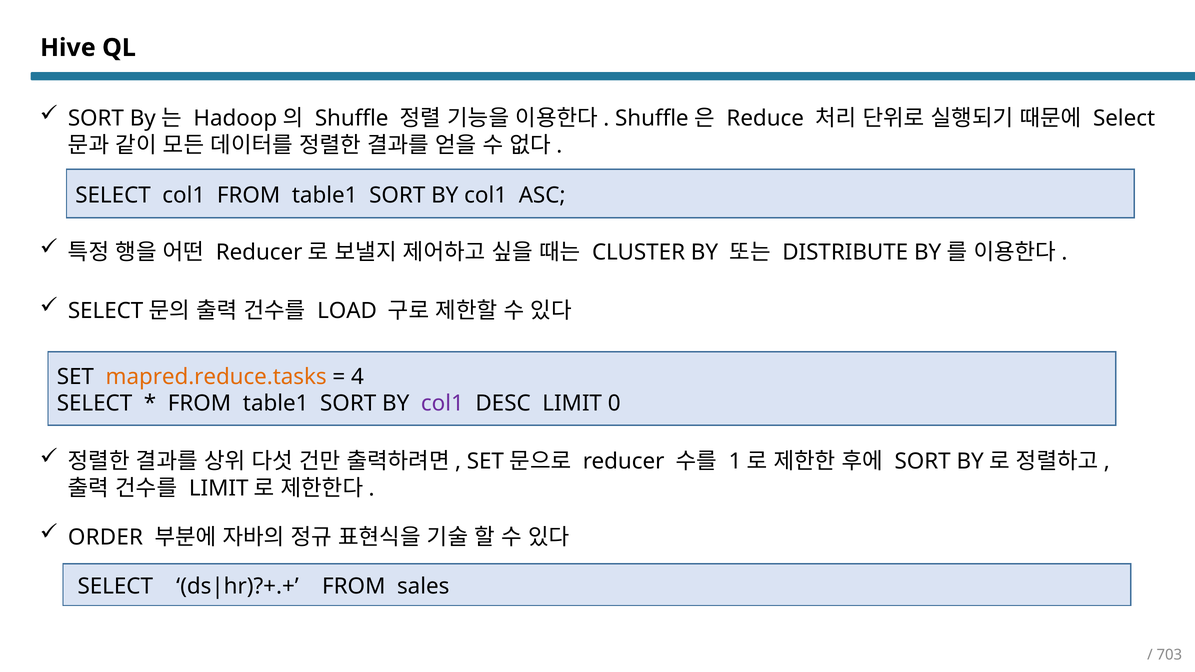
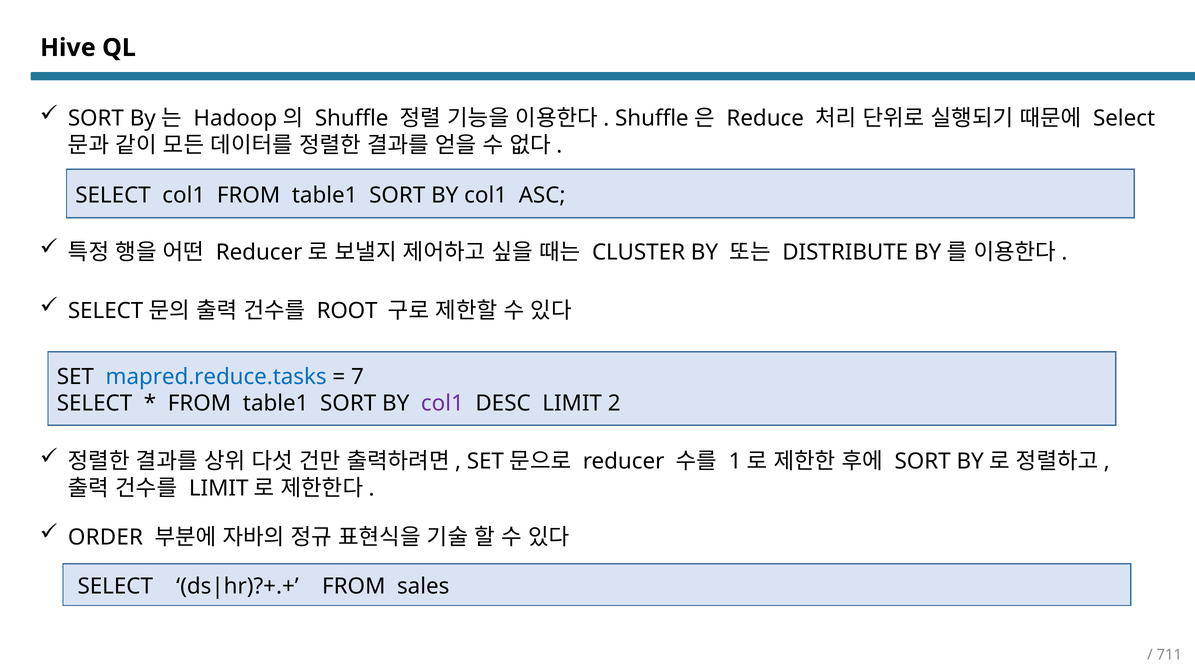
LOAD: LOAD -> ROOT
mapred.reduce.tasks colour: orange -> blue
4: 4 -> 7
0: 0 -> 2
703: 703 -> 711
